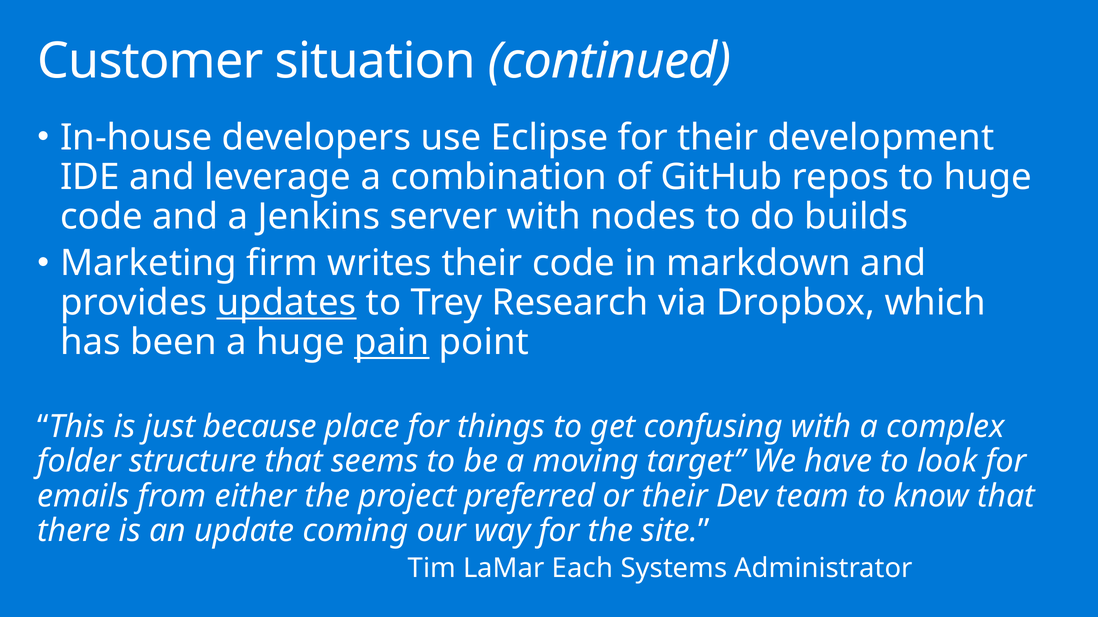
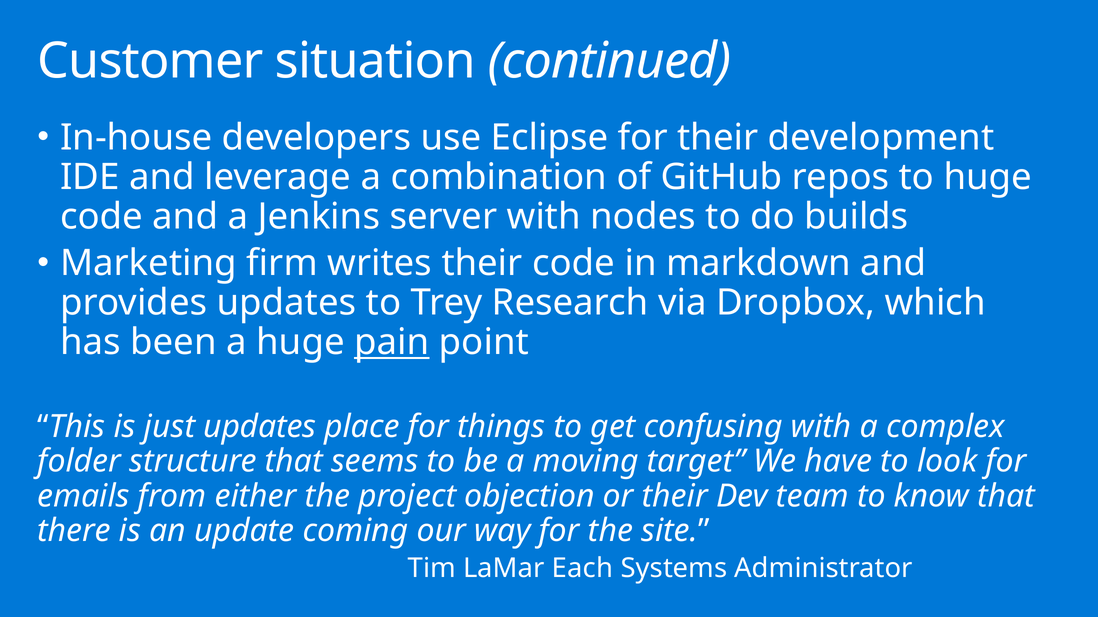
updates at (286, 303) underline: present -> none
just because: because -> updates
preferred: preferred -> objection
